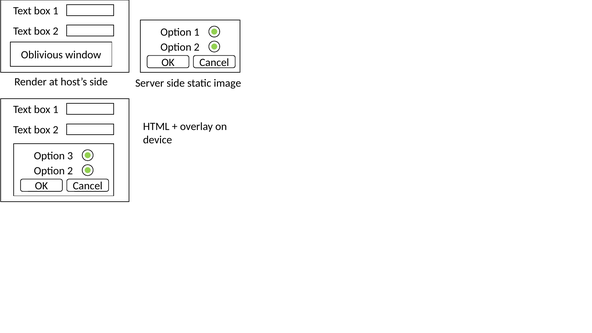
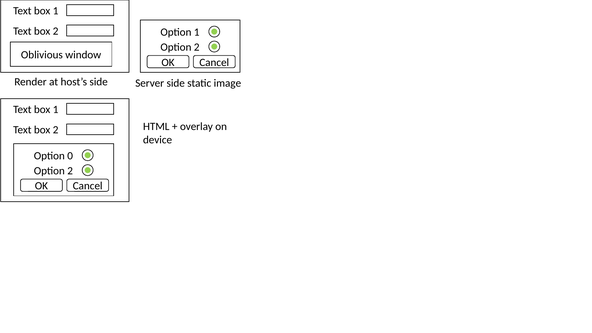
3: 3 -> 0
